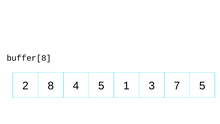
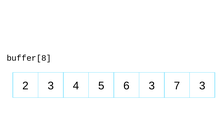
2 8: 8 -> 3
1: 1 -> 6
7 5: 5 -> 3
